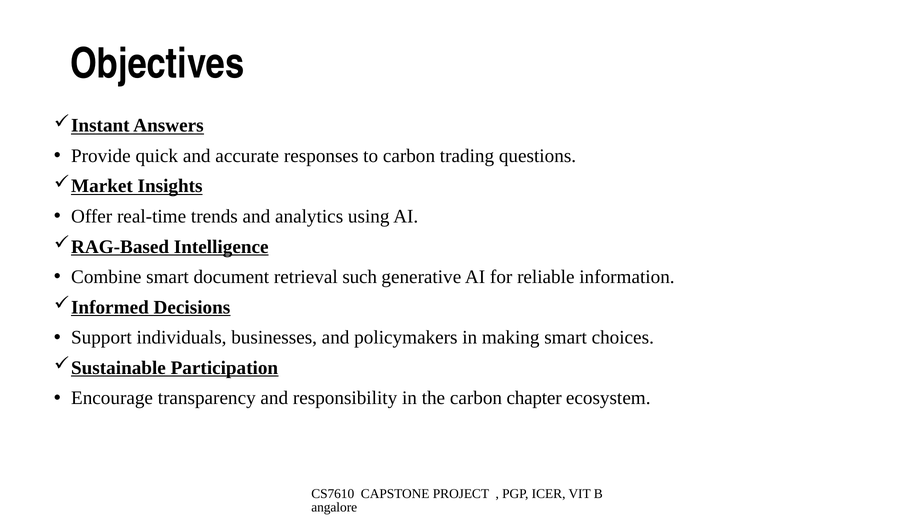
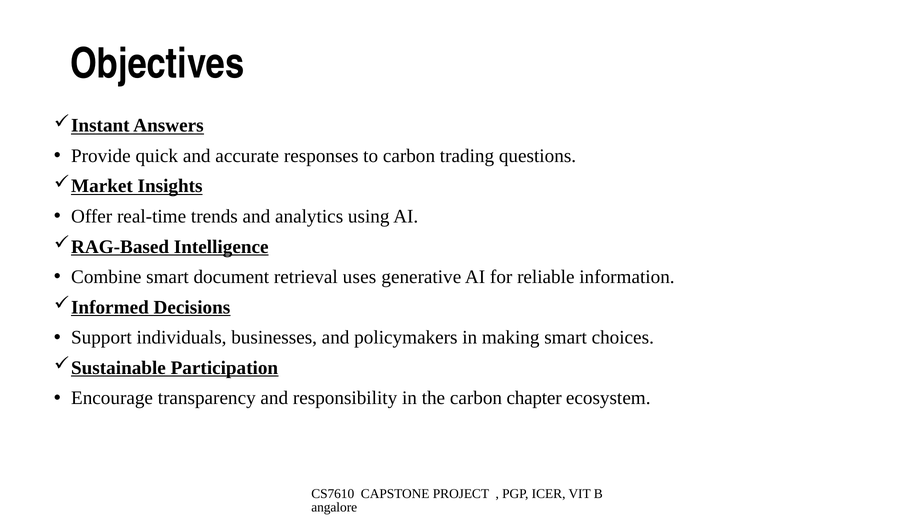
such: such -> uses
